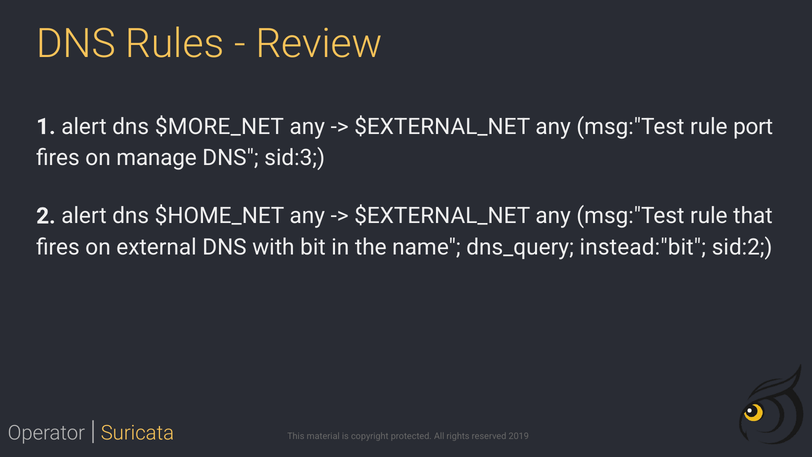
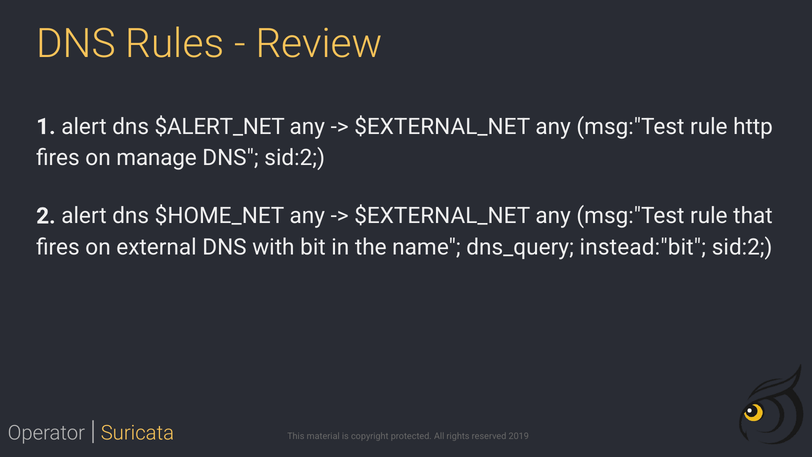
$MORE_NET: $MORE_NET -> $ALERT_NET
port: port -> http
DNS sid:3: sid:3 -> sid:2
